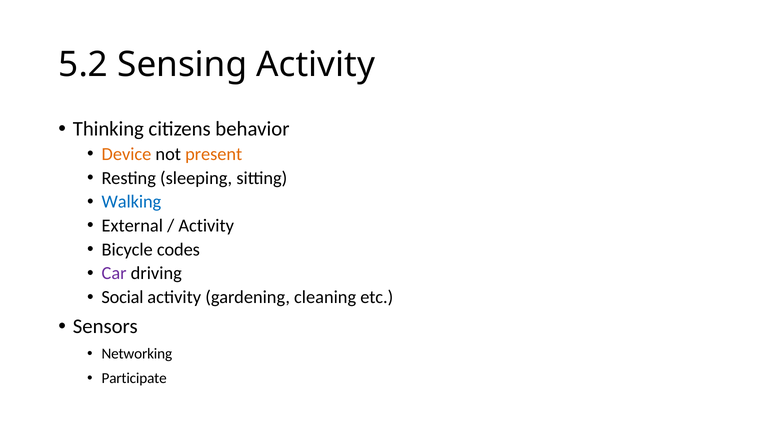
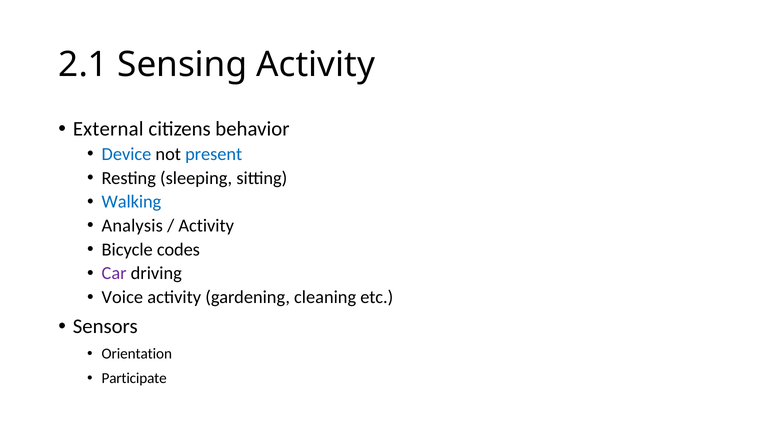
5.2: 5.2 -> 2.1
Thinking: Thinking -> External
Device colour: orange -> blue
present colour: orange -> blue
External: External -> Analysis
Social: Social -> Voice
Networking: Networking -> Orientation
